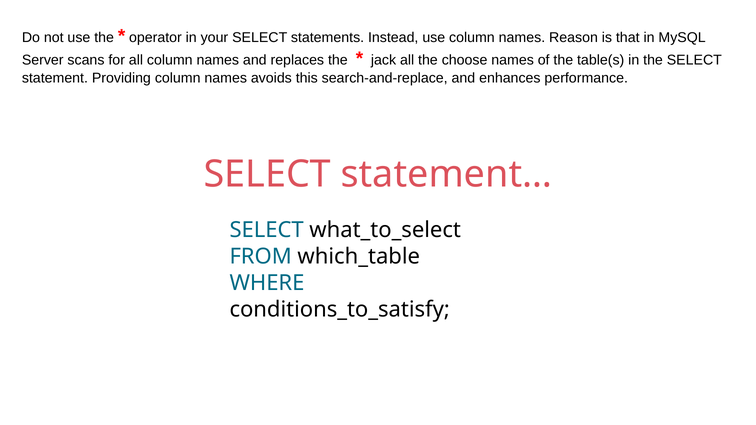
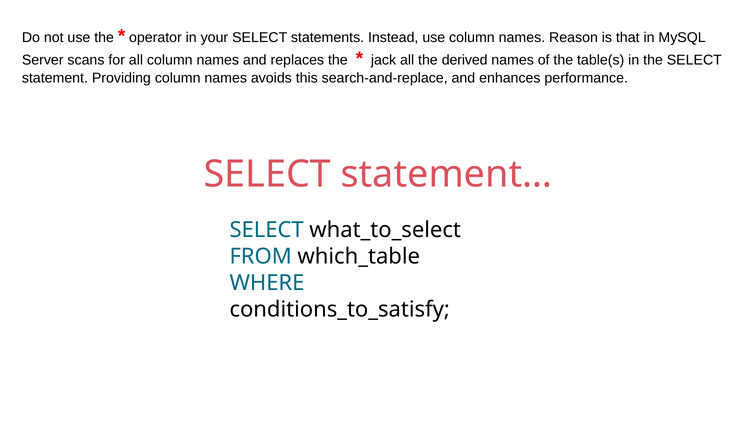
choose: choose -> derived
